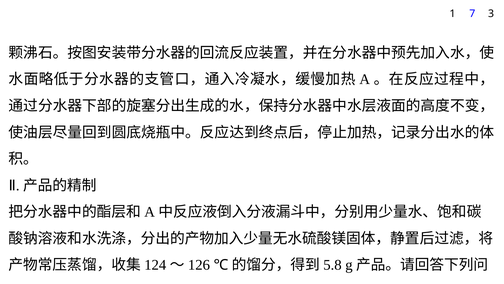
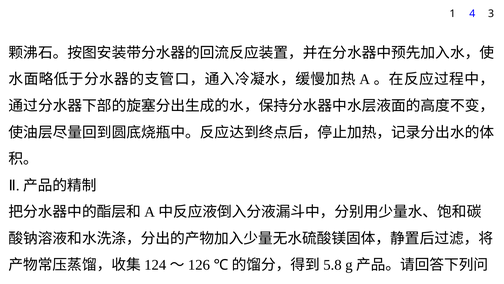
7: 7 -> 4
